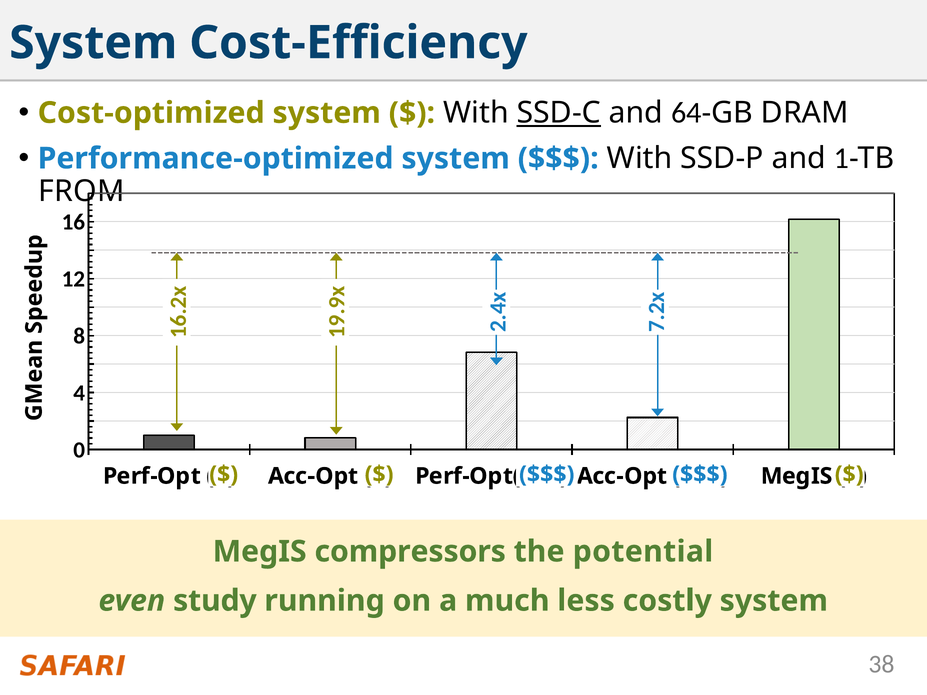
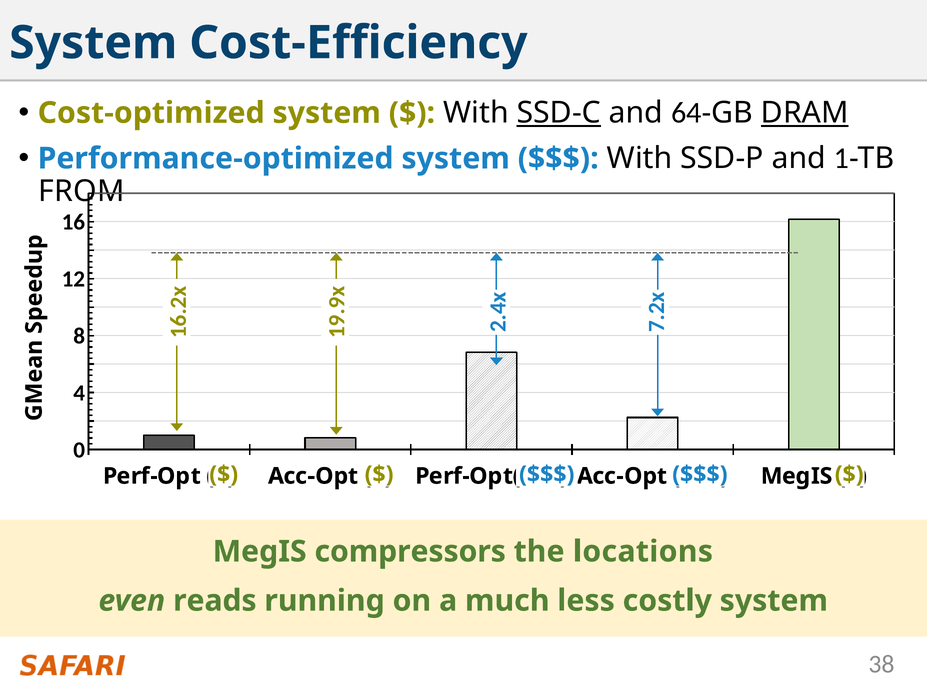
DRAM underline: none -> present
potential: potential -> locations
study: study -> reads
